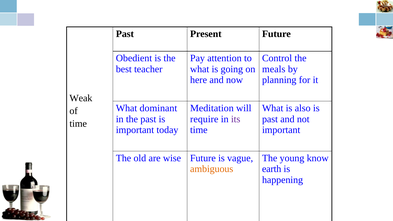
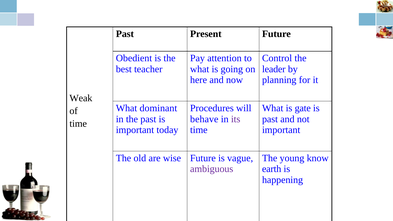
meals: meals -> leader
Meditation: Meditation -> Procedures
also: also -> gate
require: require -> behave
ambiguous colour: orange -> purple
